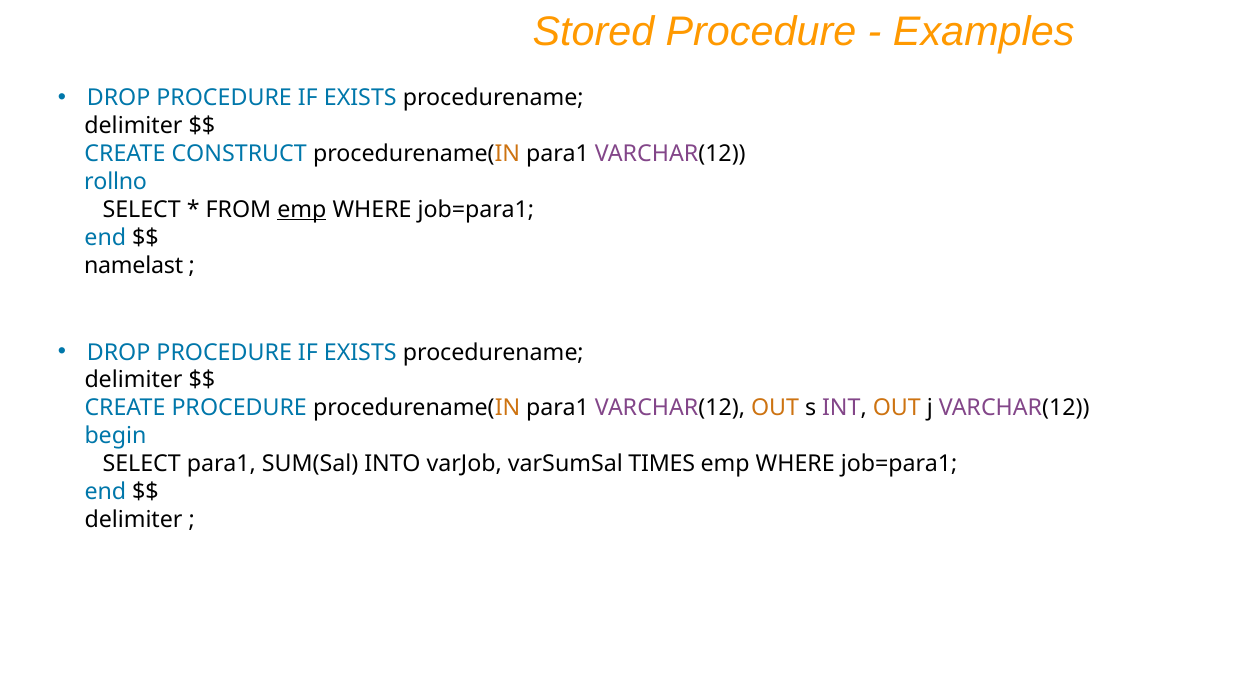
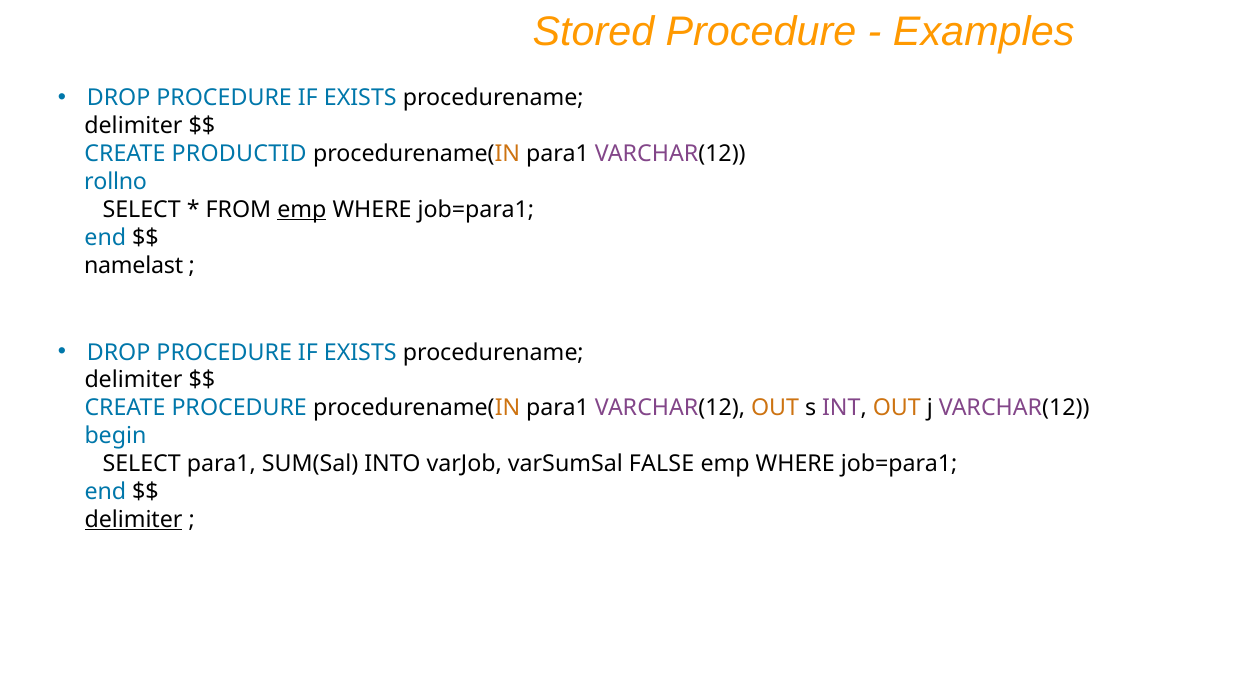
CONSTRUCT: CONSTRUCT -> PRODUCTID
TIMES: TIMES -> FALSE
delimiter at (134, 520) underline: none -> present
